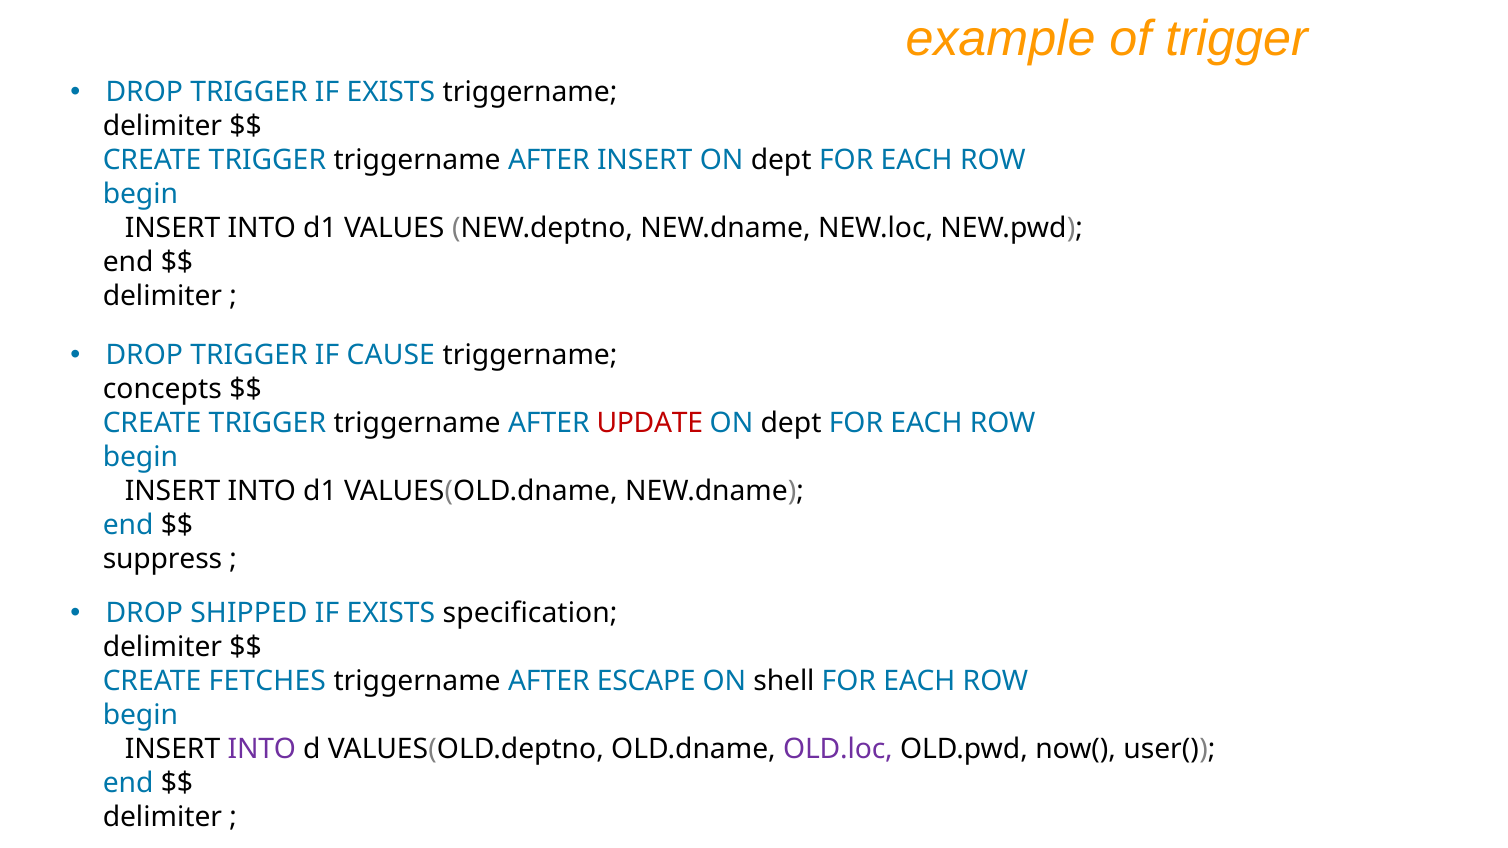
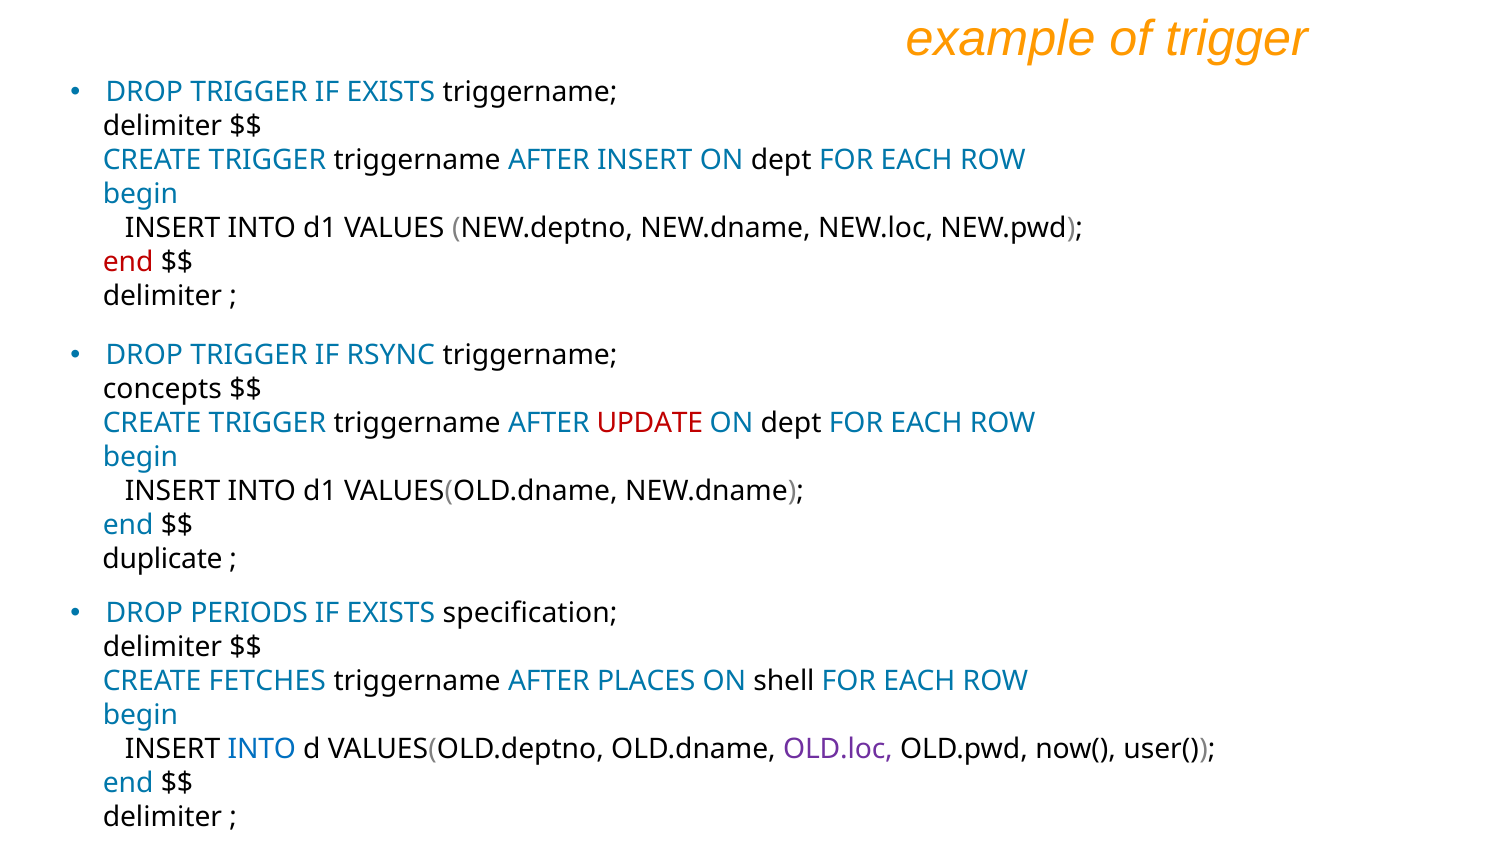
end at (128, 262) colour: black -> red
CAUSE: CAUSE -> RSYNC
suppress: suppress -> duplicate
SHIPPED: SHIPPED -> PERIODS
ESCAPE: ESCAPE -> PLACES
INTO at (262, 749) colour: purple -> blue
